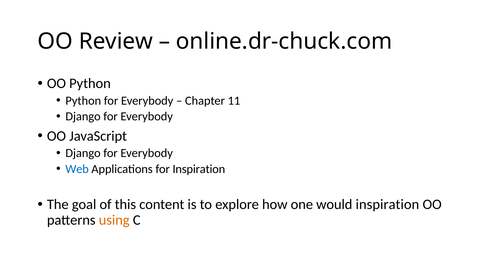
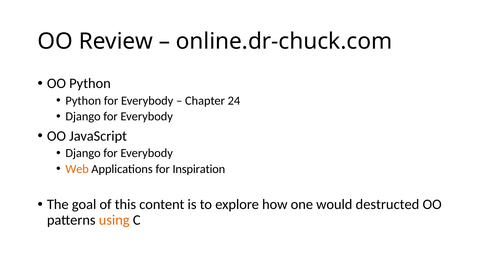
11: 11 -> 24
Web colour: blue -> orange
would inspiration: inspiration -> destructed
